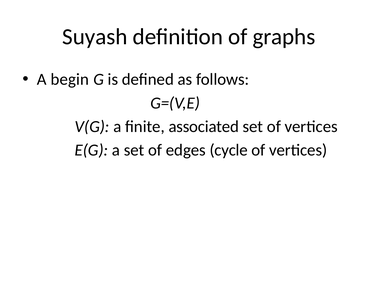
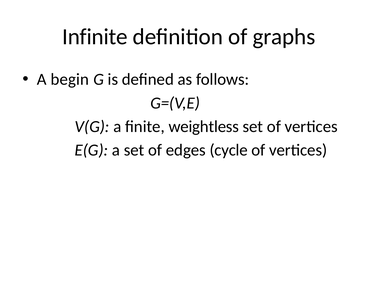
Suyash: Suyash -> Infinite
associated: associated -> weightless
